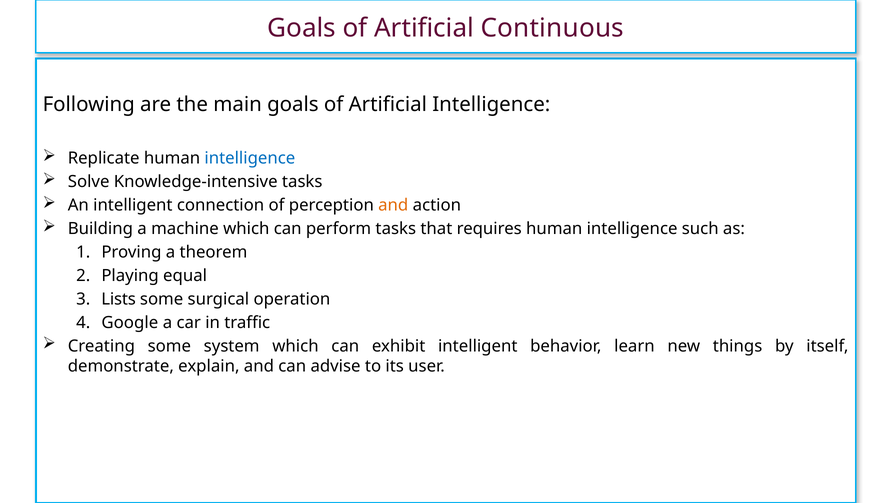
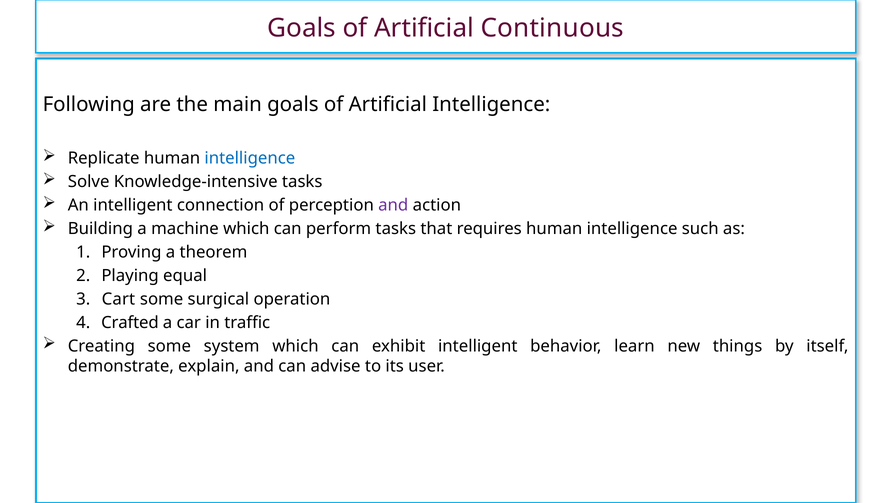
and at (393, 206) colour: orange -> purple
Lists: Lists -> Cart
Google: Google -> Crafted
